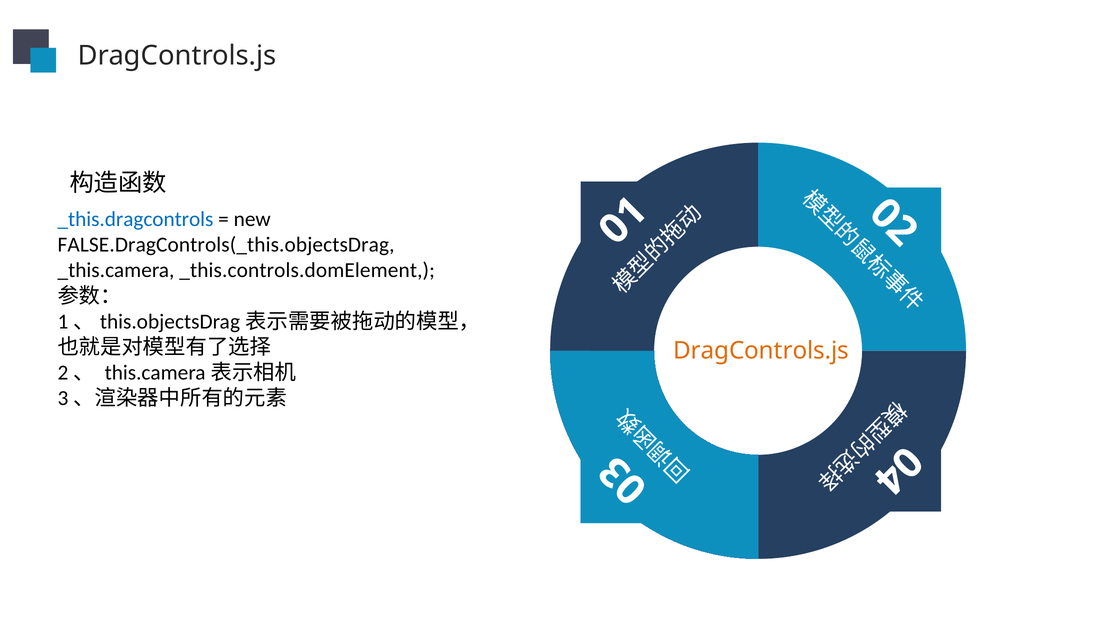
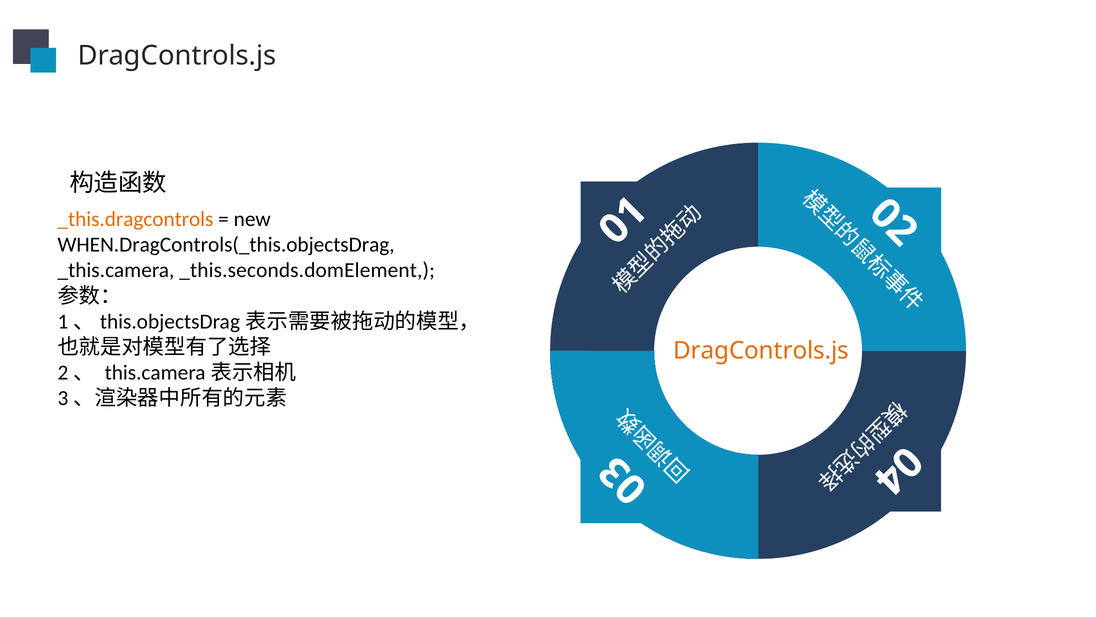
_this.dragcontrols colour: blue -> orange
FALSE.DragControls(_this.objectsDrag: FALSE.DragControls(_this.objectsDrag -> WHEN.DragControls(_this.objectsDrag
_this.controls.domElement: _this.controls.domElement -> _this.seconds.domElement
